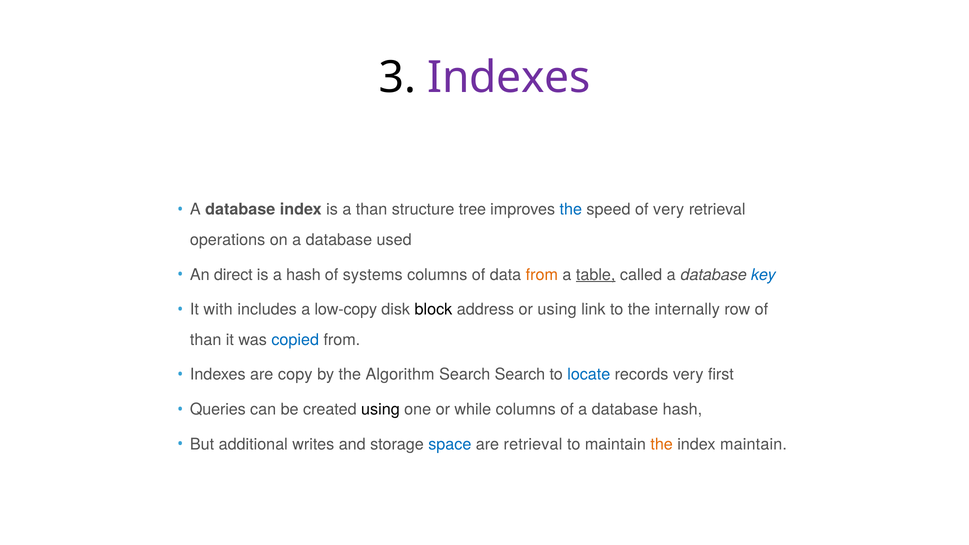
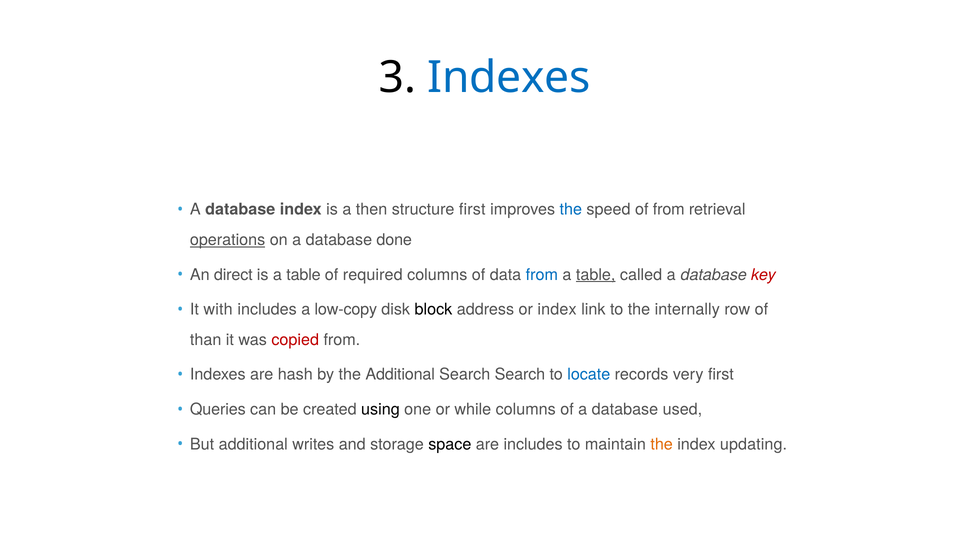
Indexes at (509, 78) colour: purple -> blue
a than: than -> then
structure tree: tree -> first
of very: very -> from
operations underline: none -> present
used: used -> done
is a hash: hash -> table
systems: systems -> required
from at (542, 275) colour: orange -> blue
key colour: blue -> red
or using: using -> index
copied colour: blue -> red
copy: copy -> hash
the Algorithm: Algorithm -> Additional
database hash: hash -> used
space colour: blue -> black
are retrieval: retrieval -> includes
index maintain: maintain -> updating
